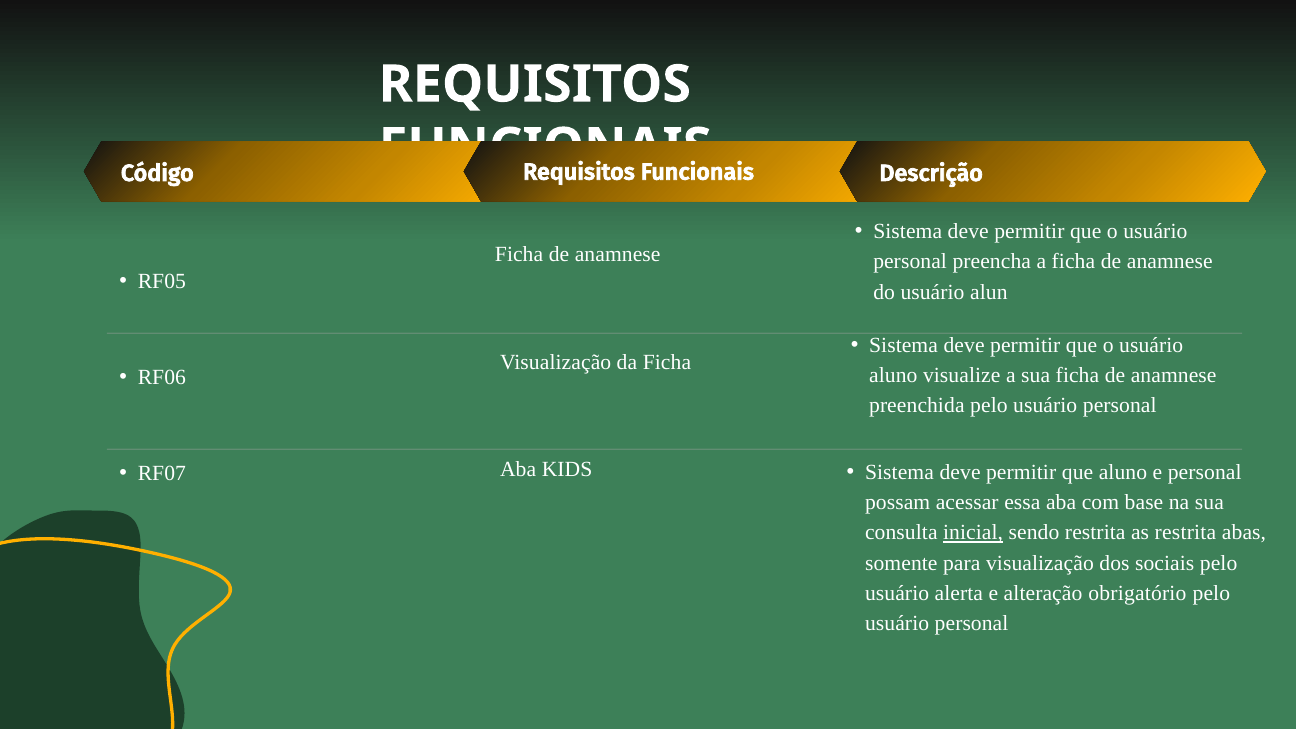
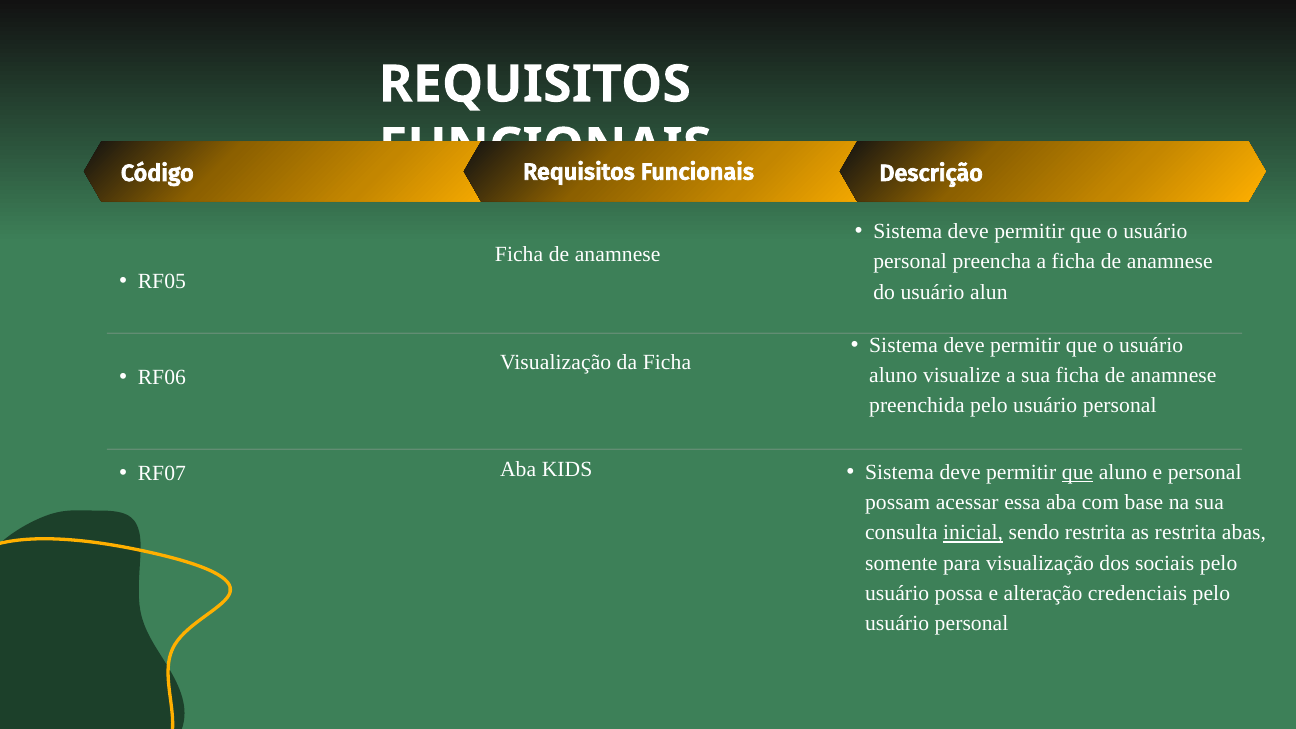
que at (1078, 472) underline: none -> present
alerta: alerta -> possa
obrigatório: obrigatório -> credenciais
